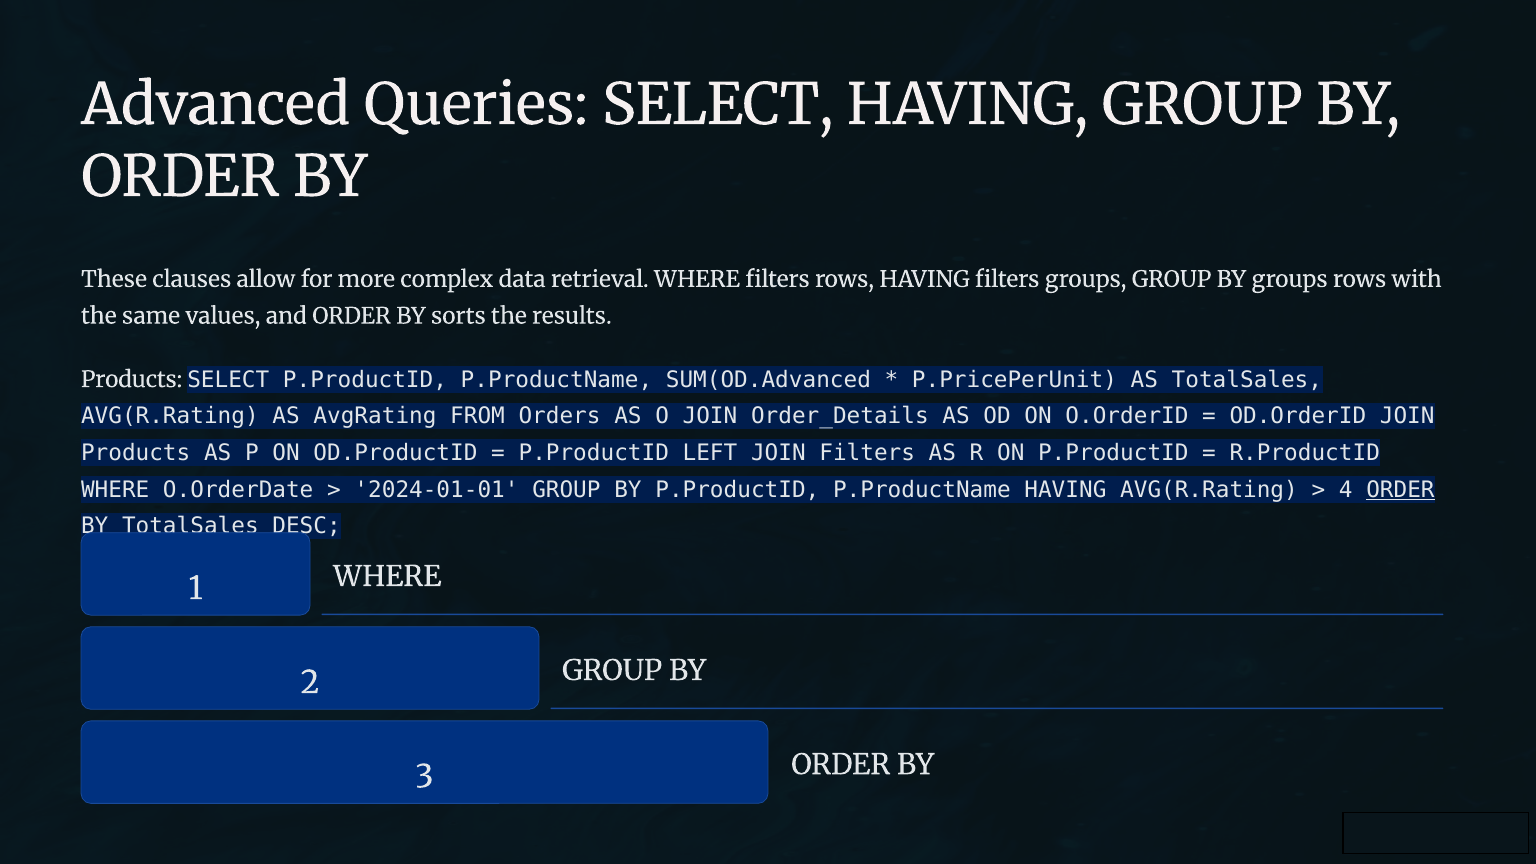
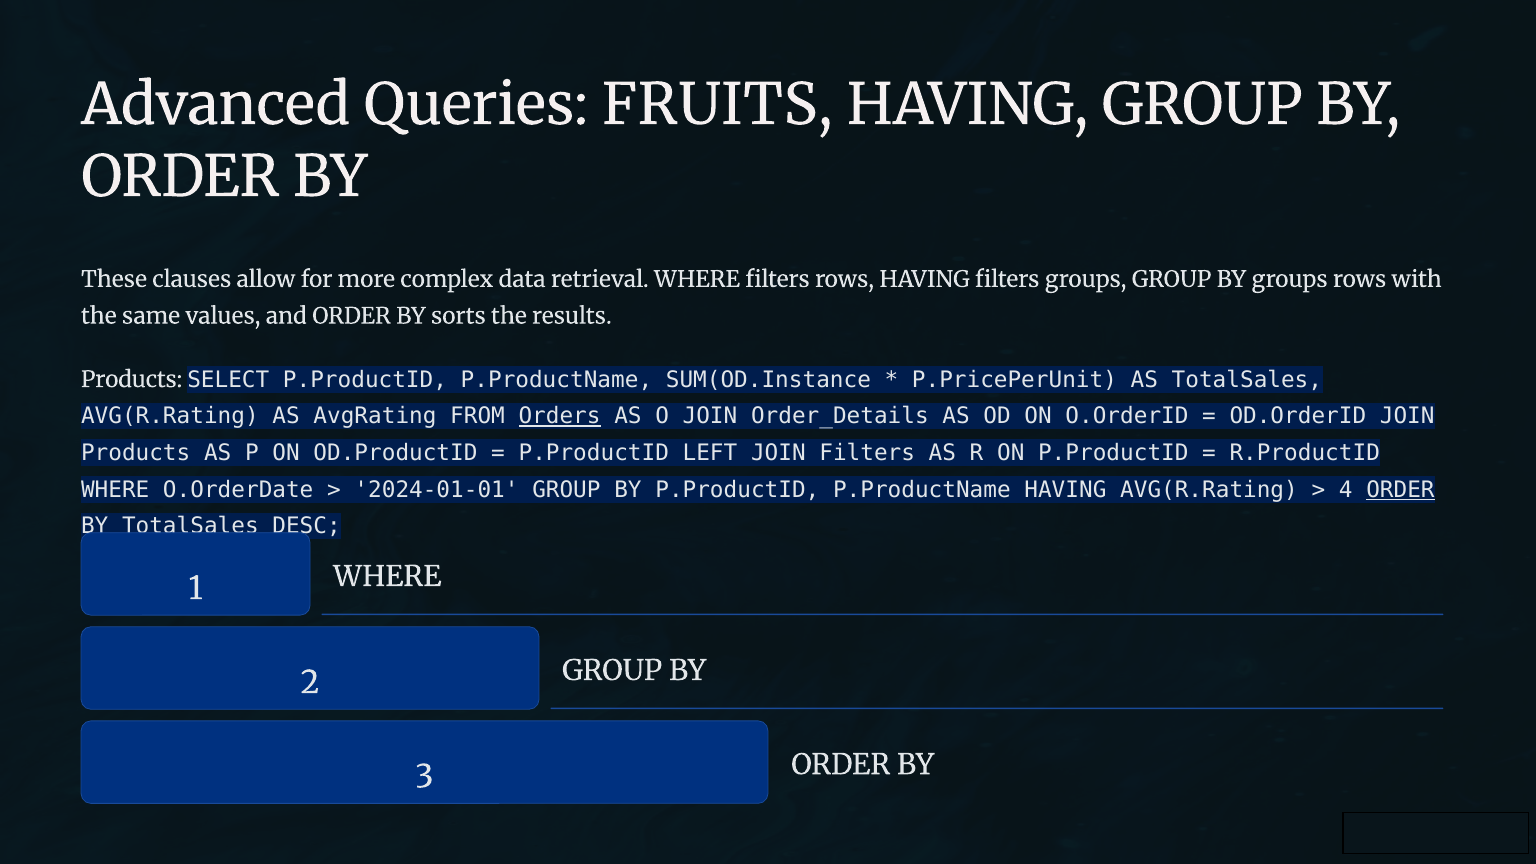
Queries SELECT: SELECT -> FRUITS
SUM(OD.Advanced: SUM(OD.Advanced -> SUM(OD.Instance
Orders underline: none -> present
